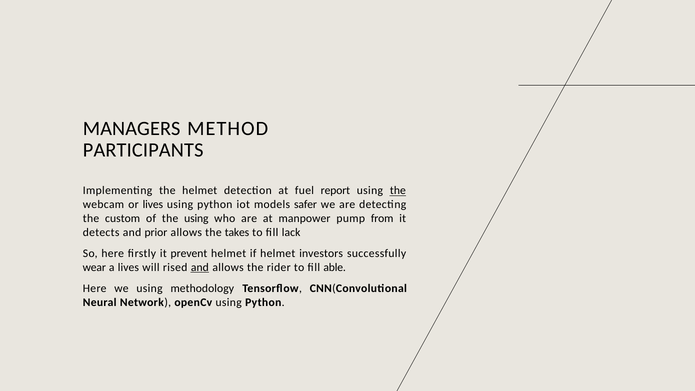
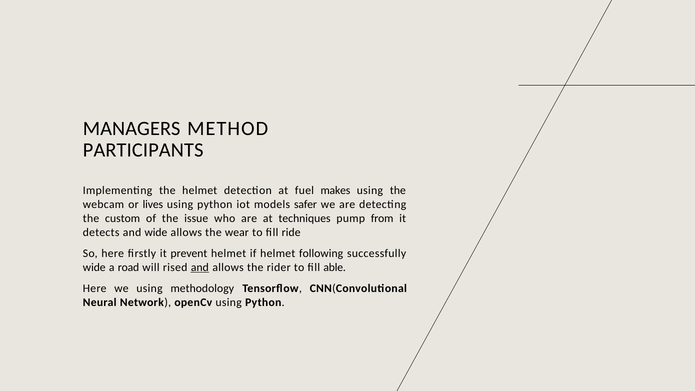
report: report -> makes
the at (398, 191) underline: present -> none
the using: using -> issue
manpower: manpower -> techniques
and prior: prior -> wide
takes: takes -> wear
lack: lack -> ride
investors: investors -> following
wear at (94, 267): wear -> wide
a lives: lives -> road
